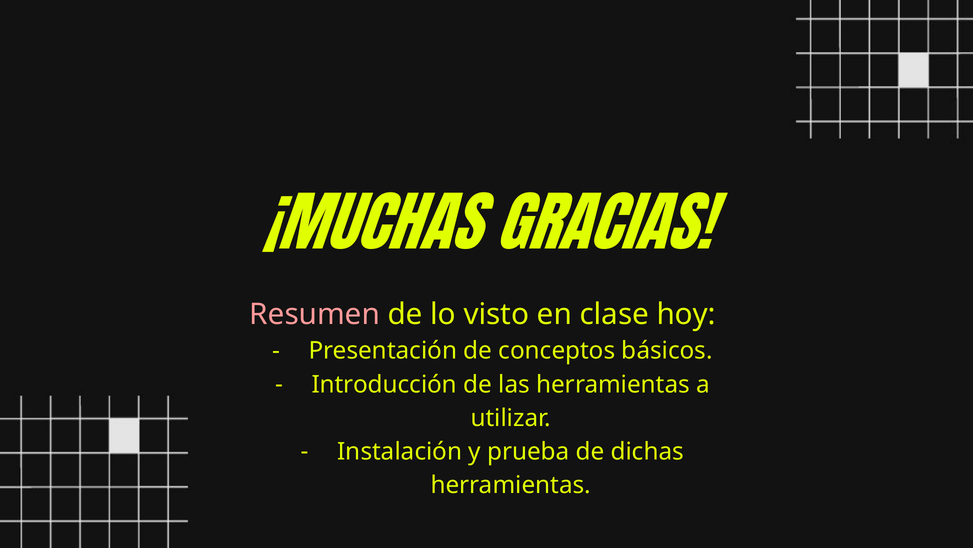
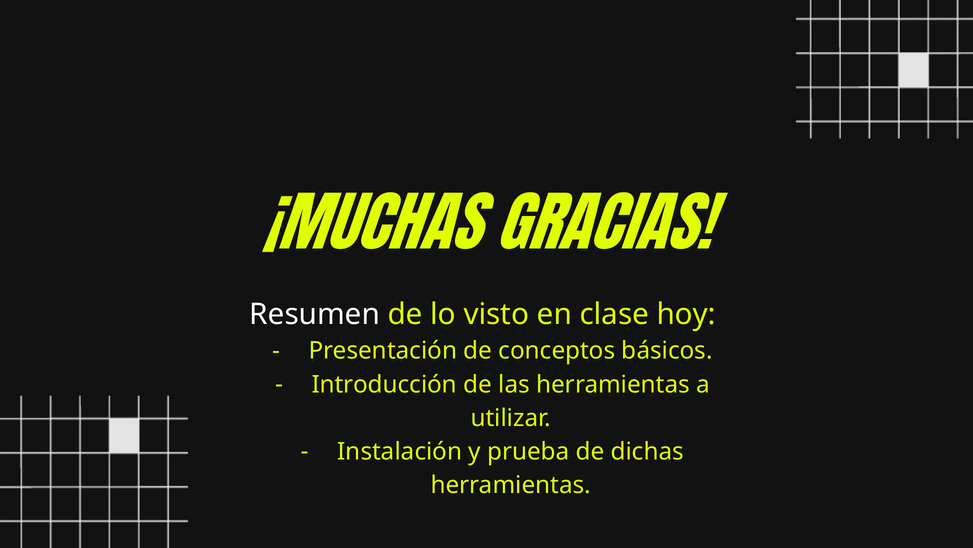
Resumen colour: pink -> white
